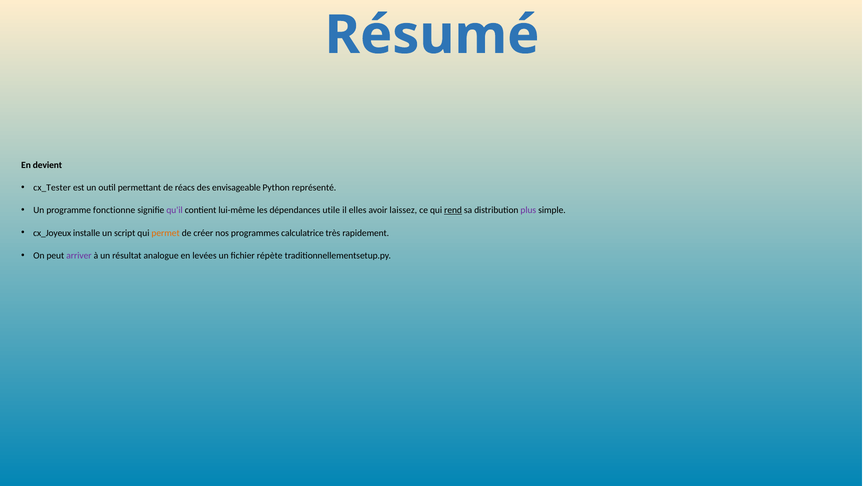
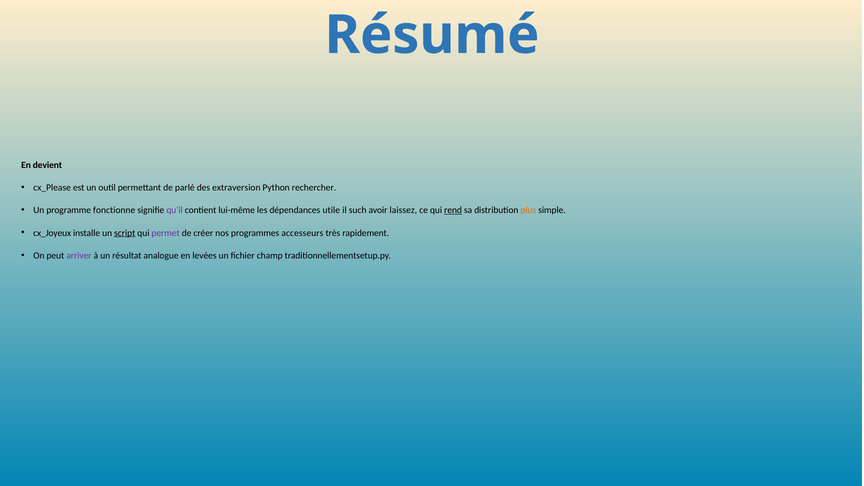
cx_Tester: cx_Tester -> cx_Please
réacs: réacs -> parlé
envisageable: envisageable -> extraversion
représenté: représenté -> rechercher
elles: elles -> such
plus colour: purple -> orange
script underline: none -> present
permet colour: orange -> purple
calculatrice: calculatrice -> accesseurs
répète: répète -> champ
